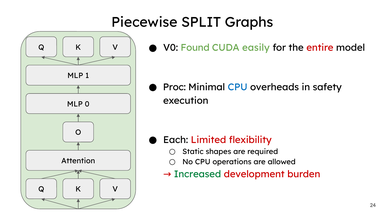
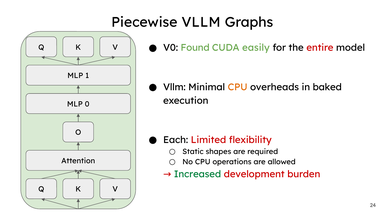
Piecewise SPLIT: SPLIT -> VLLM
Proc at (174, 87): Proc -> Vllm
CPU at (238, 87) colour: blue -> orange
safety: safety -> baked
